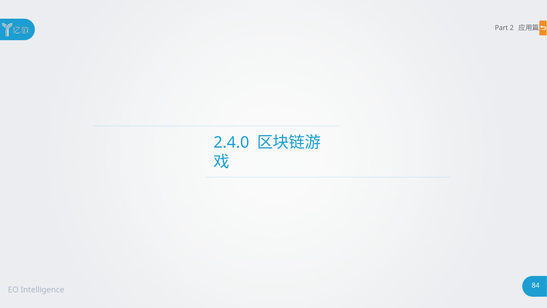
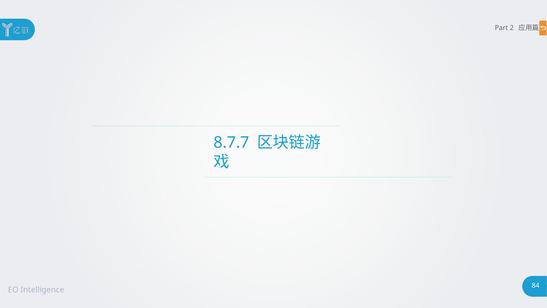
2.4.0: 2.4.0 -> 8.7.7
